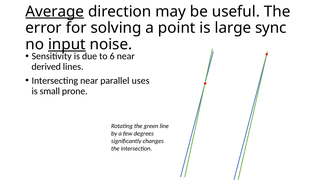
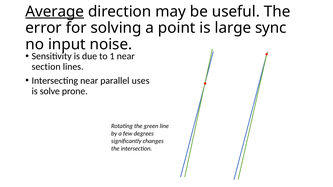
input underline: present -> none
6: 6 -> 1
derived: derived -> section
small: small -> solve
